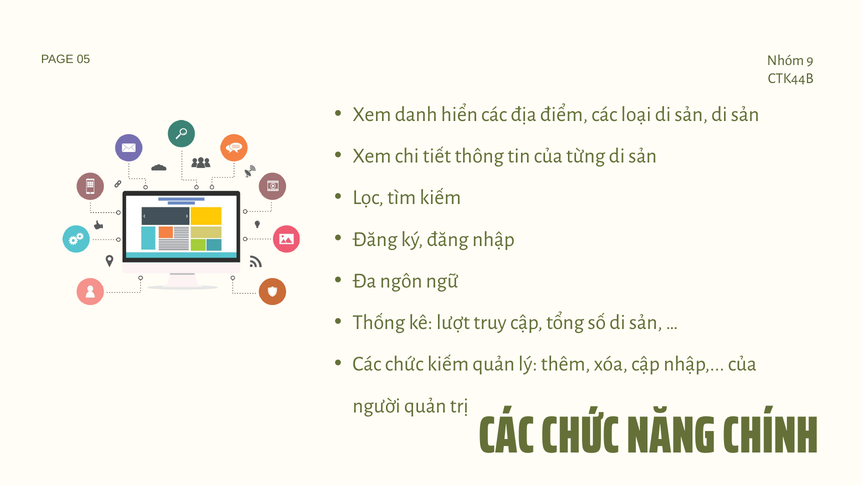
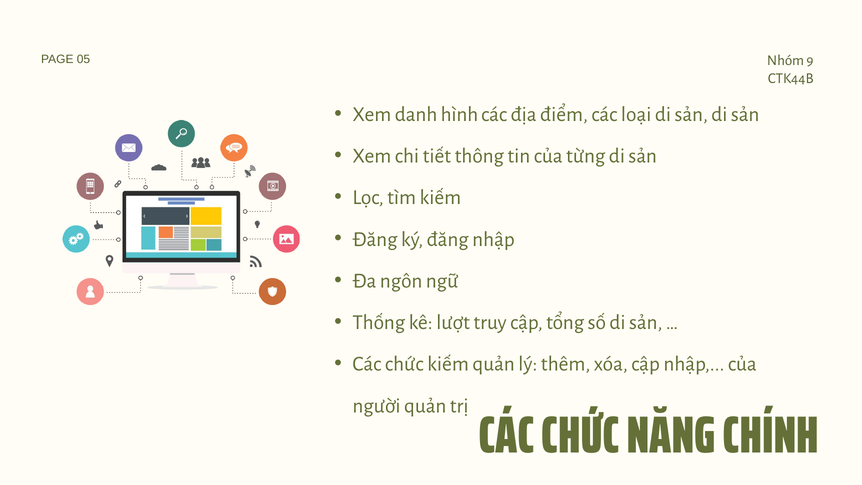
hiển: hiển -> hình
